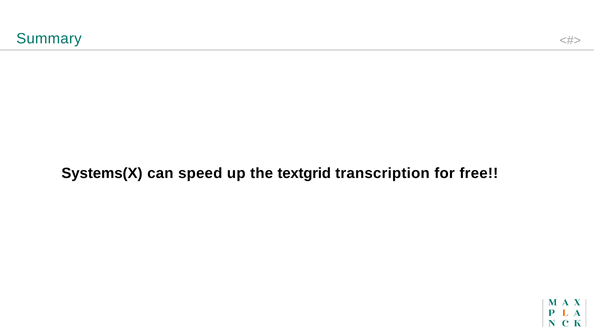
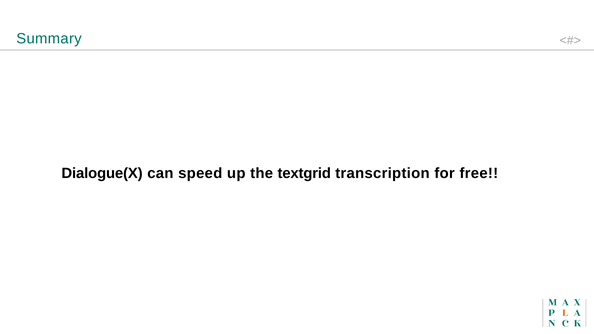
Systems(X: Systems(X -> Dialogue(X
